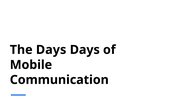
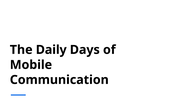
The Days: Days -> Daily
